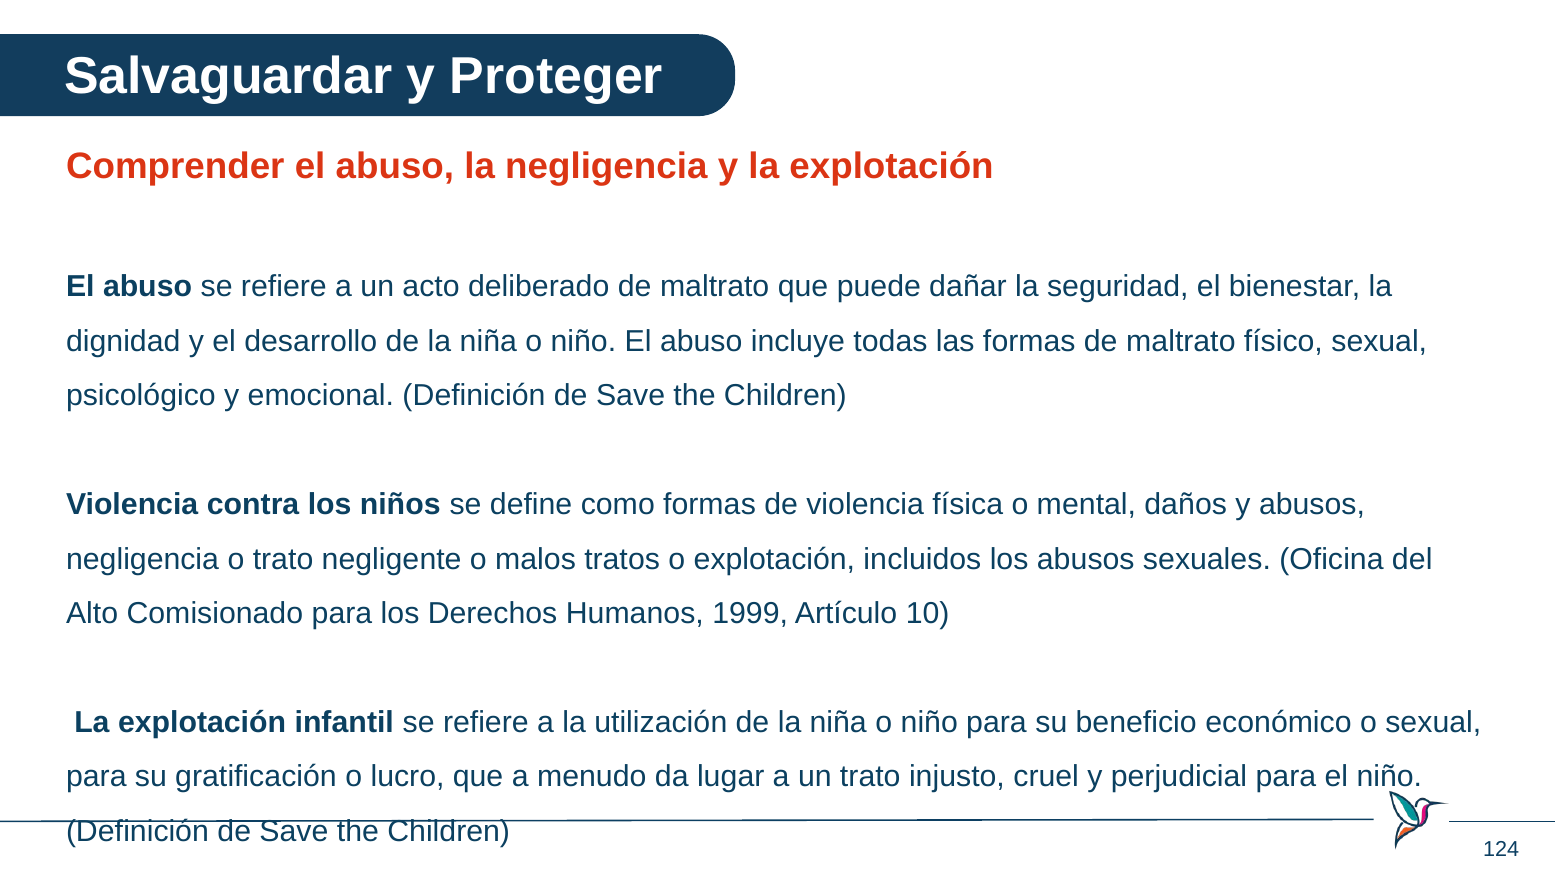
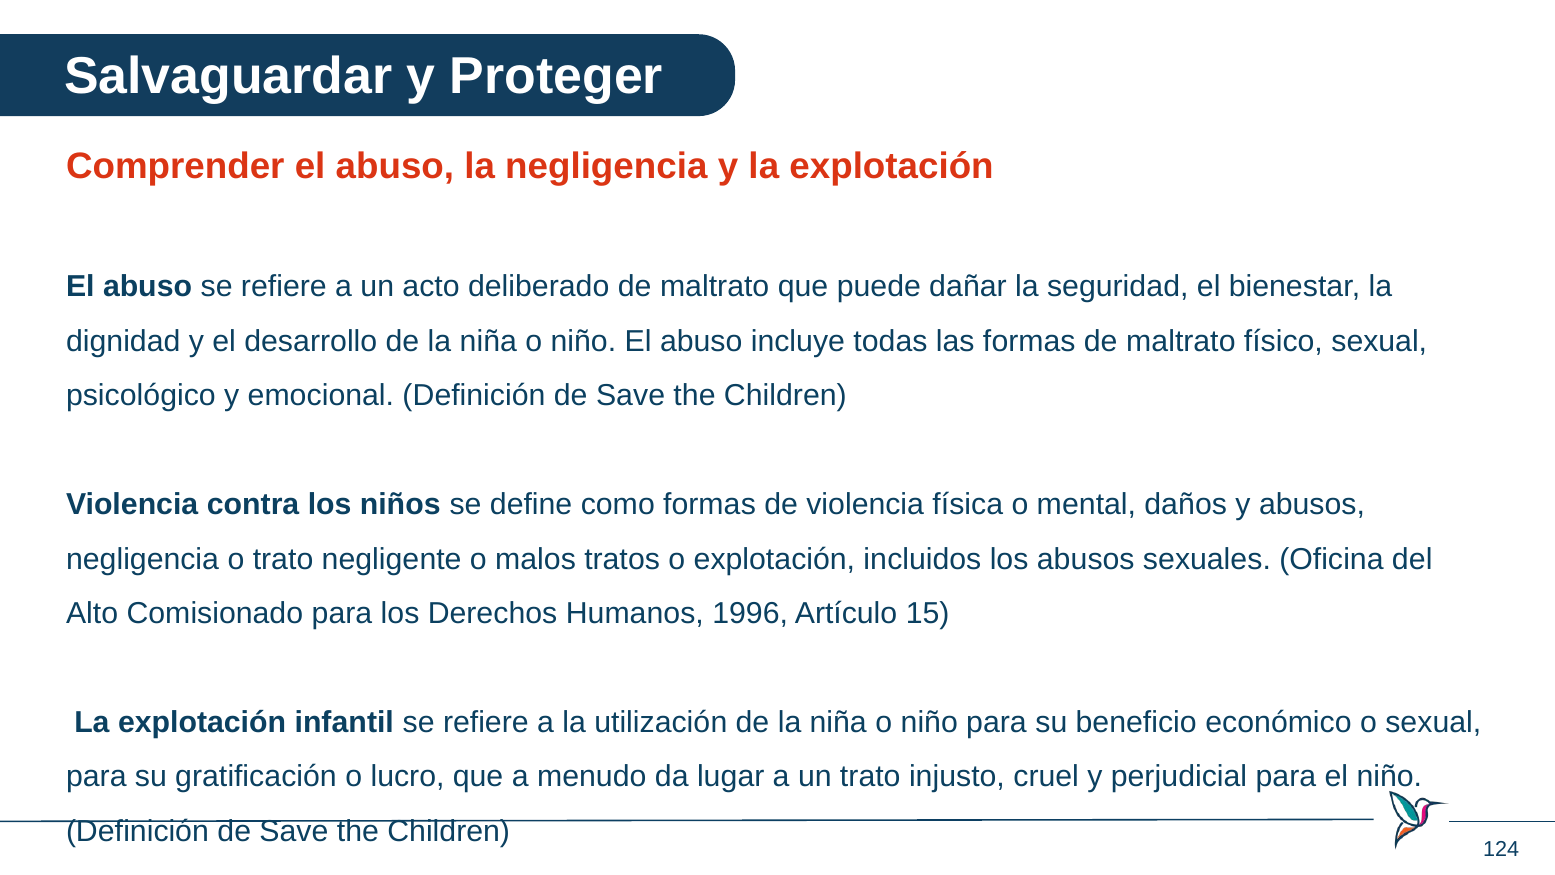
1999: 1999 -> 1996
10: 10 -> 15
